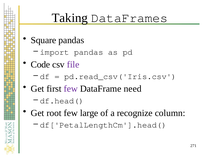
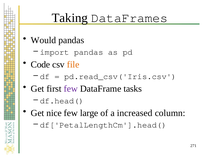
Square: Square -> Would
file colour: purple -> orange
need: need -> tasks
root: root -> nice
recognize: recognize -> increased
